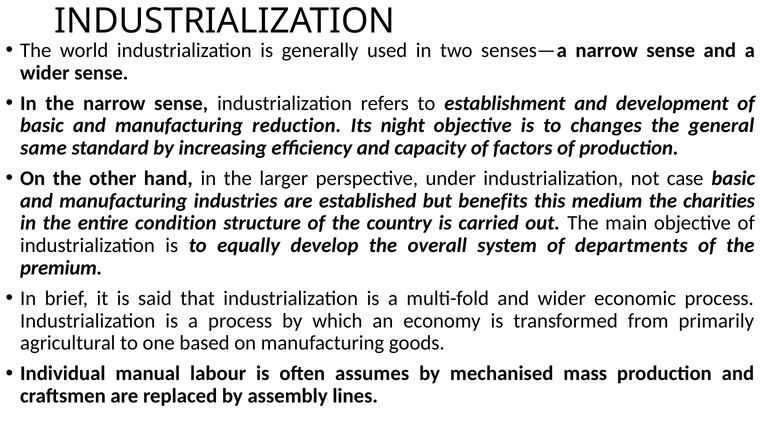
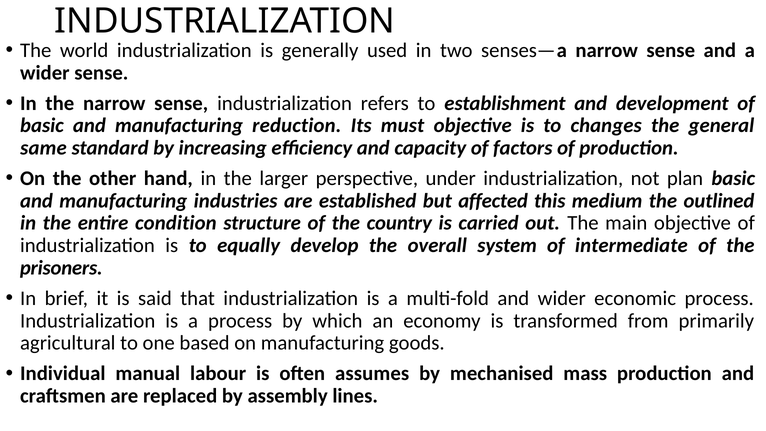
night: night -> must
case: case -> plan
benefits: benefits -> affected
charities: charities -> outlined
departments: departments -> intermediate
premium: premium -> prisoners
